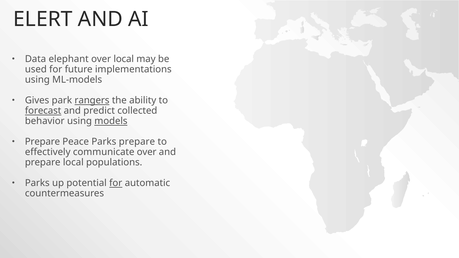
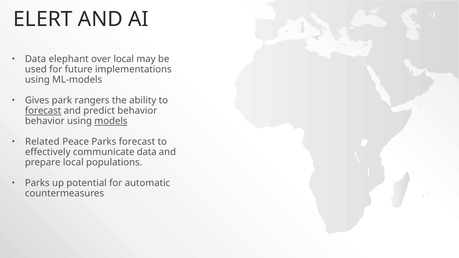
rangers underline: present -> none
predict collected: collected -> behavior
Prepare at (42, 142): Prepare -> Related
Parks prepare: prepare -> forecast
communicate over: over -> data
for at (116, 183) underline: present -> none
